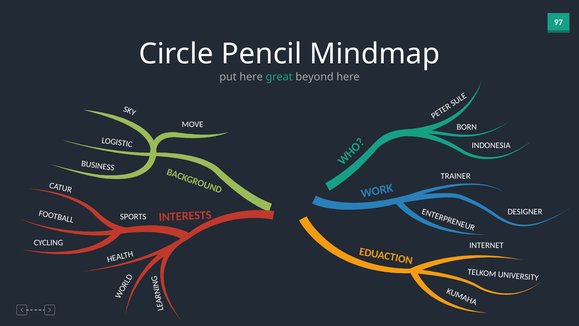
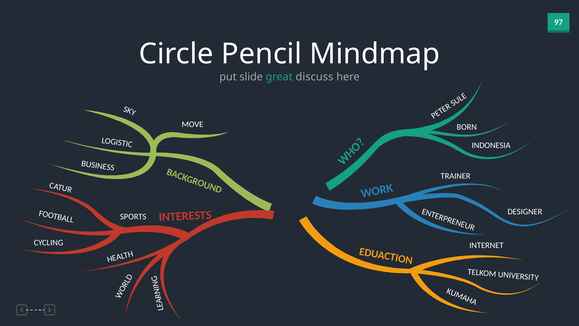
put here: here -> slide
beyond: beyond -> discuss
